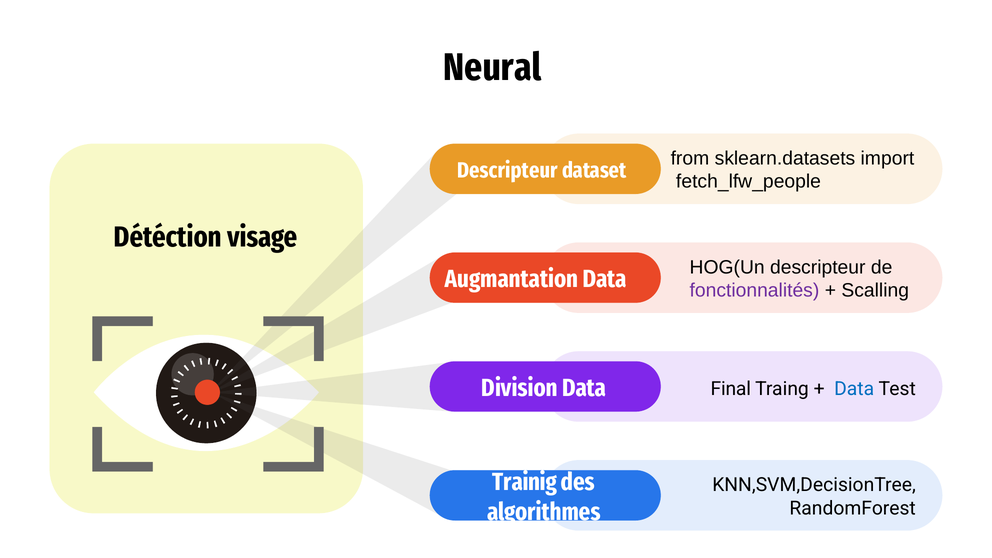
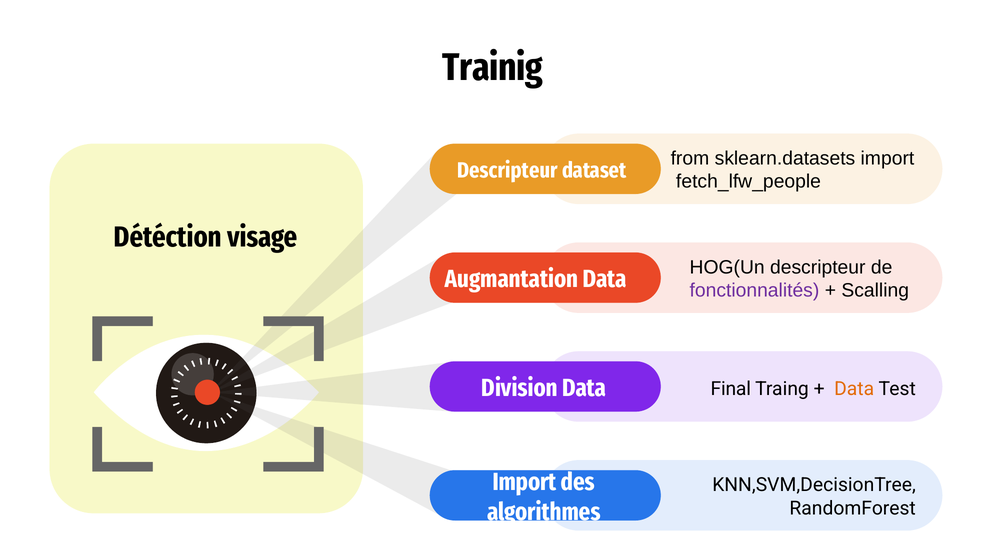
Neural: Neural -> Trainig
Data at (854, 389) colour: blue -> orange
Trainig at (525, 482): Trainig -> Import
